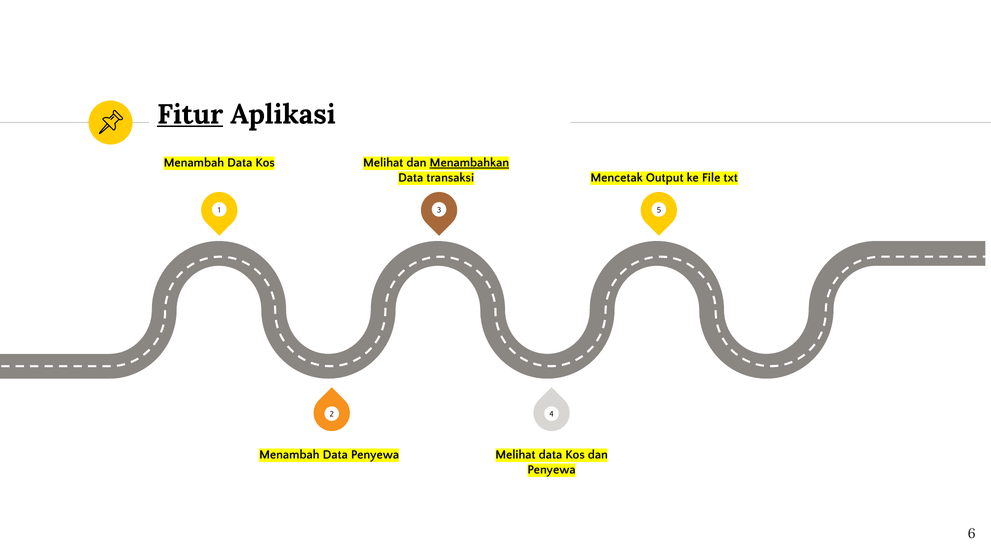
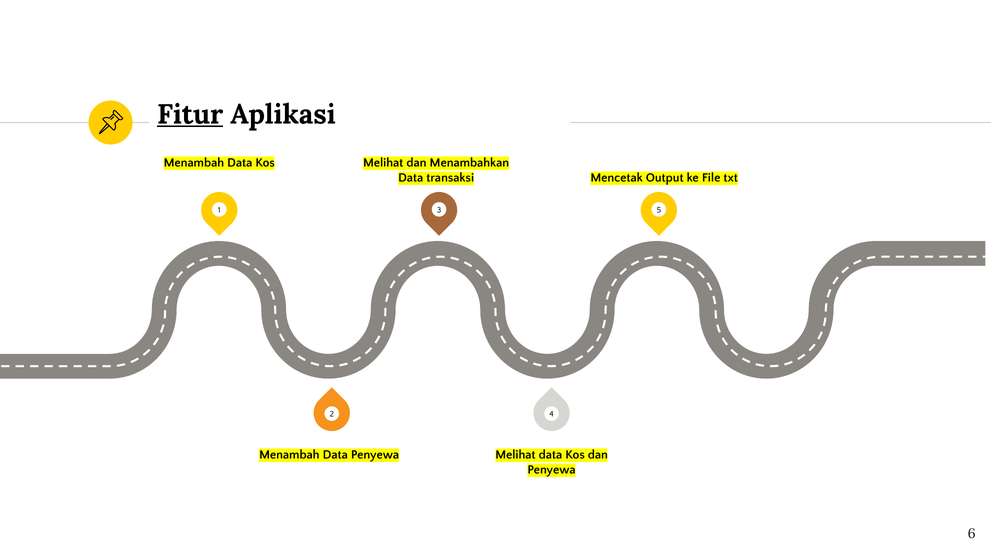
Menambahkan underline: present -> none
